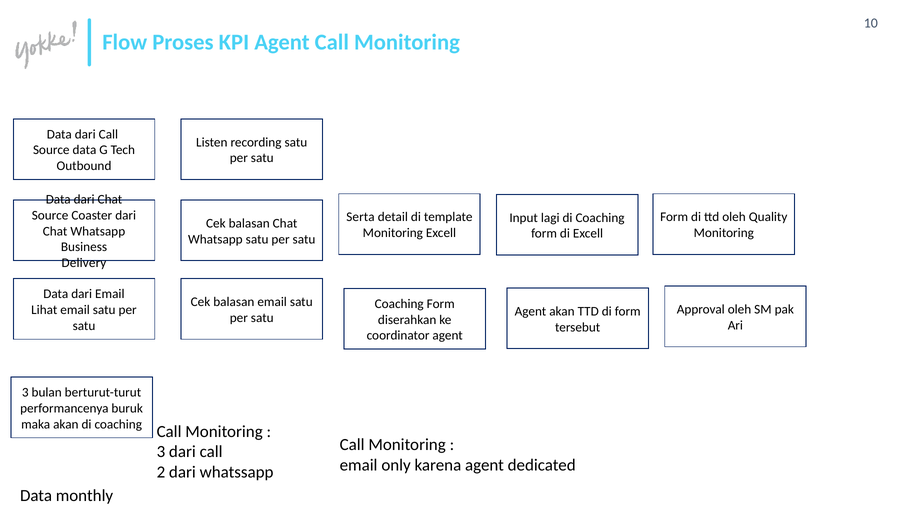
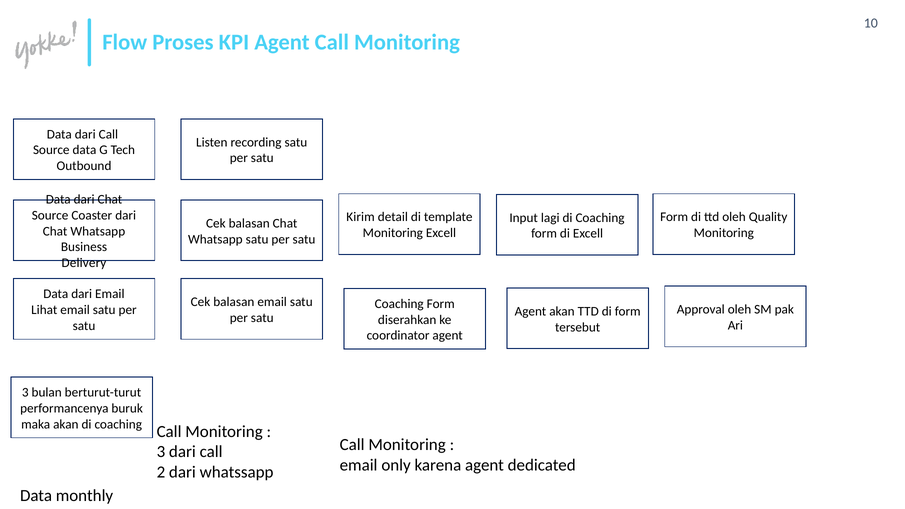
Serta: Serta -> Kirim
